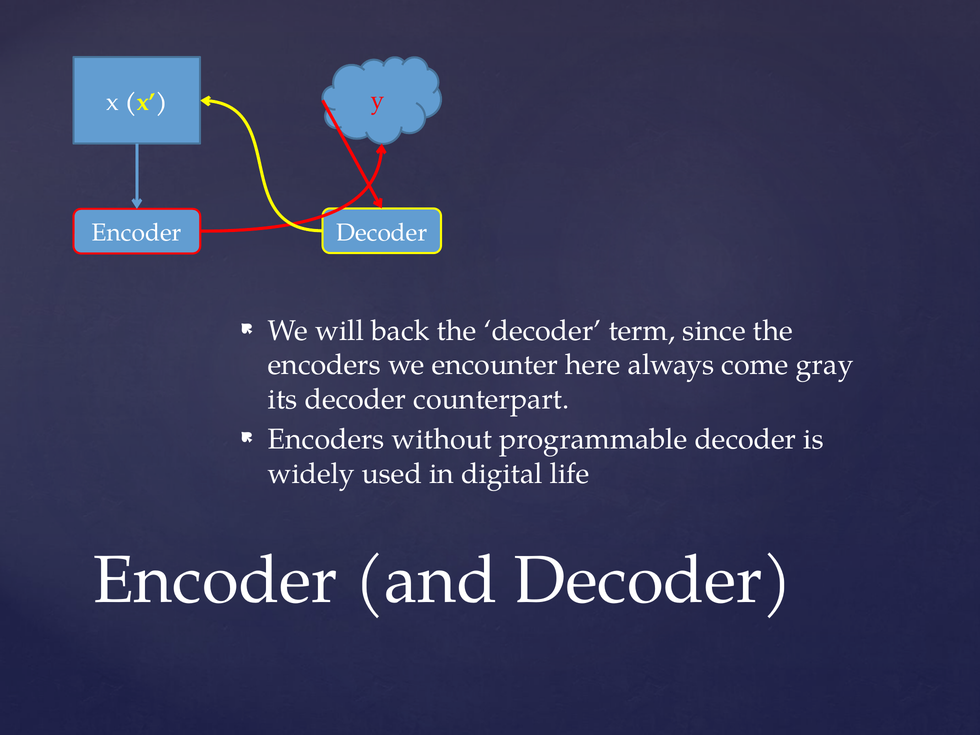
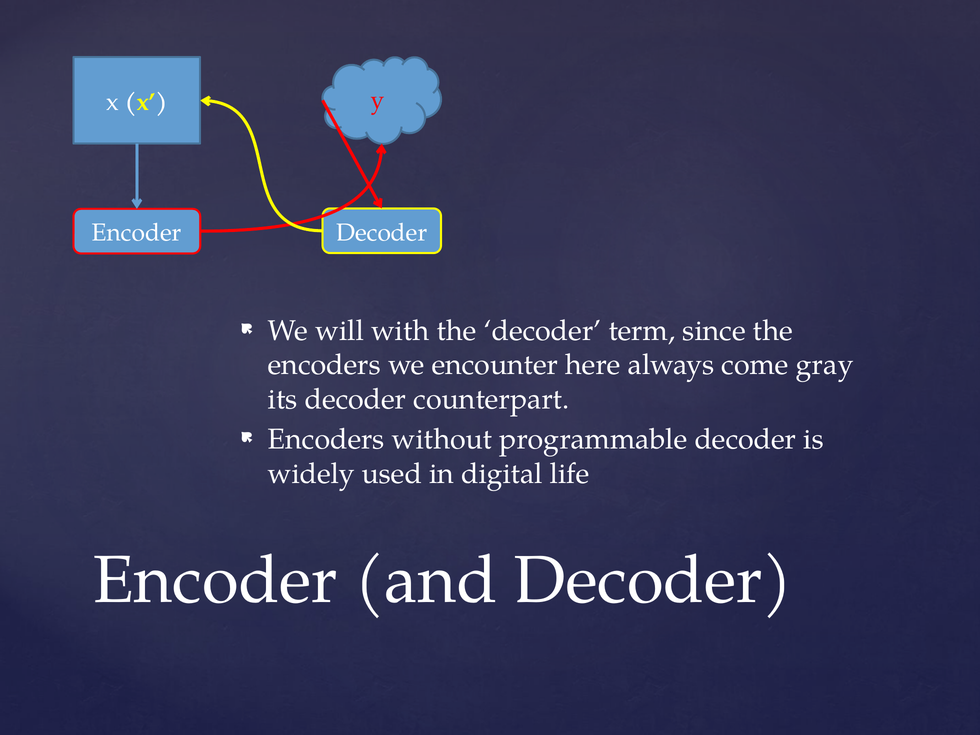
back: back -> with
